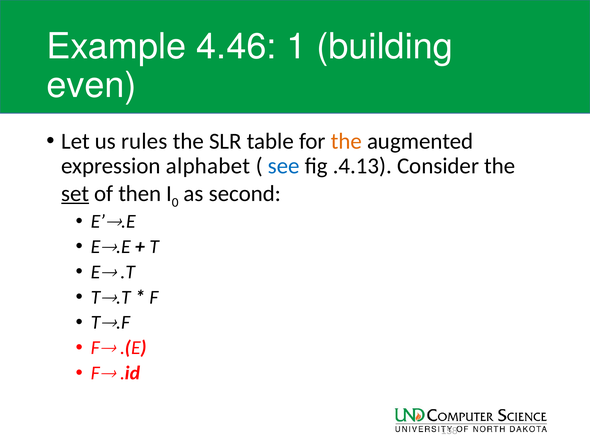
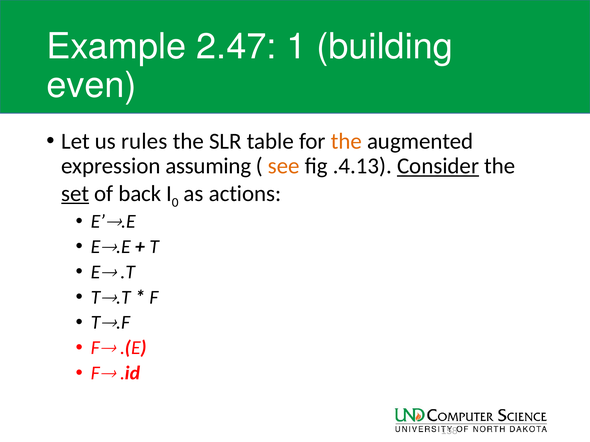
4.46: 4.46 -> 2.47
alphabet: alphabet -> assuming
see colour: blue -> orange
Consider underline: none -> present
then: then -> back
second: second -> actions
